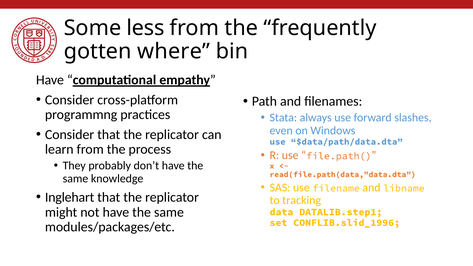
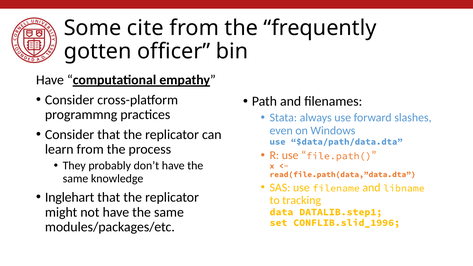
less: less -> cite
where: where -> officer
